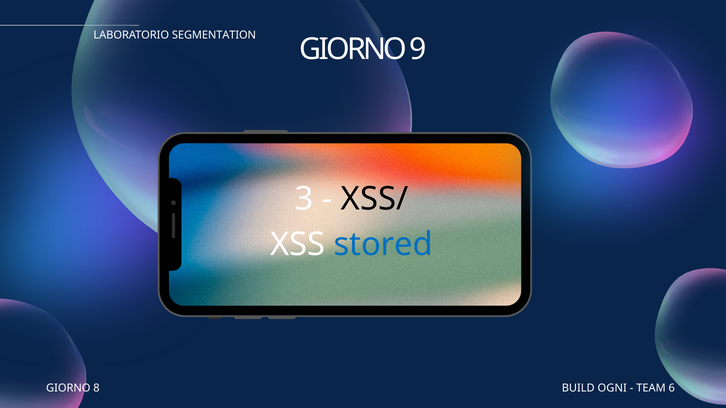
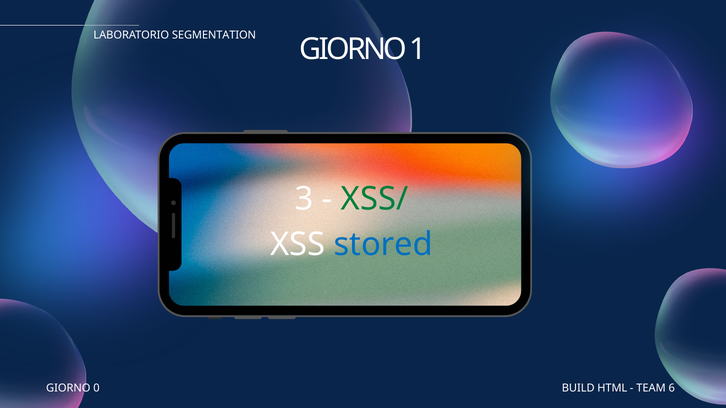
9: 9 -> 1
XSS/ colour: black -> green
8: 8 -> 0
OGNI: OGNI -> HTML
